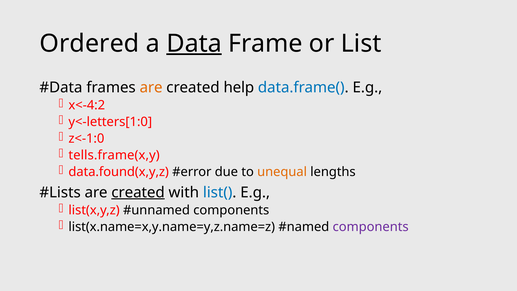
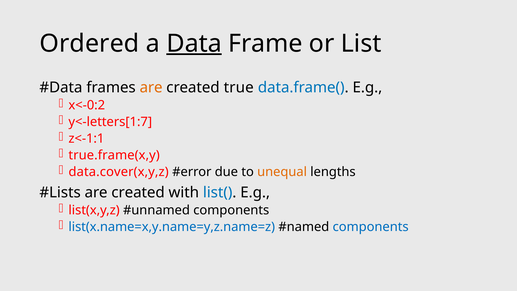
help: help -> true
x<-4:2: x<-4:2 -> x<-0:2
y<-letters[1:0: y<-letters[1:0 -> y<-letters[1:7
z<-1:0: z<-1:0 -> z<-1:1
tells.frame(x,y: tells.frame(x,y -> true.frame(x,y
data.found(x,y,z: data.found(x,y,z -> data.cover(x,y,z
created at (138, 192) underline: present -> none
list(x.name=x,y.name=y,z.name=z colour: black -> blue
components at (371, 227) colour: purple -> blue
